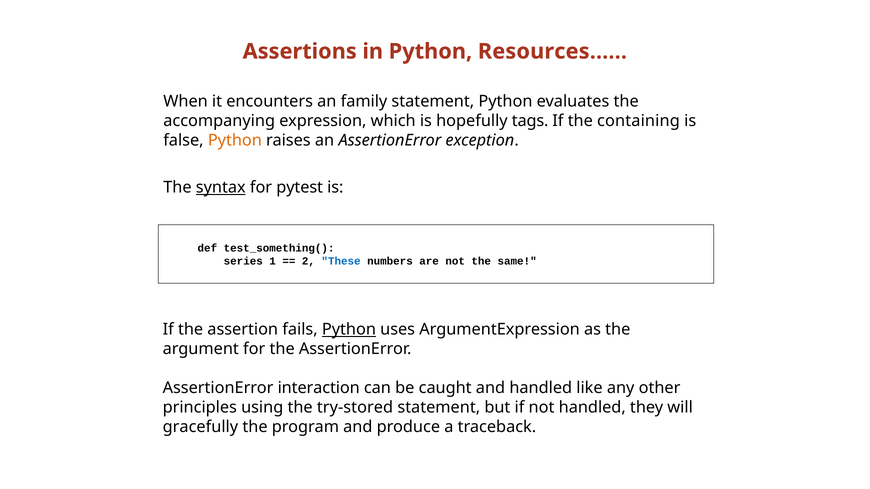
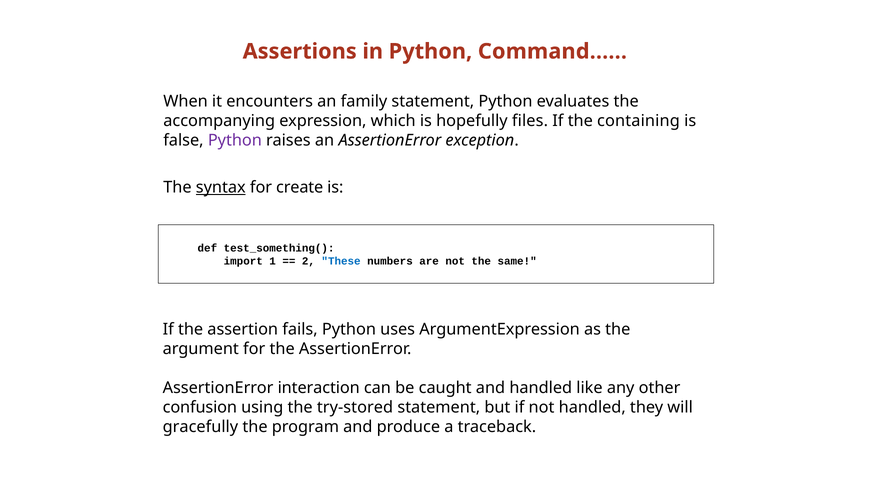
Resources: Resources -> Command
tags: tags -> files
Python at (235, 140) colour: orange -> purple
pytest: pytest -> create
series: series -> import
Python at (349, 330) underline: present -> none
principles: principles -> confusion
